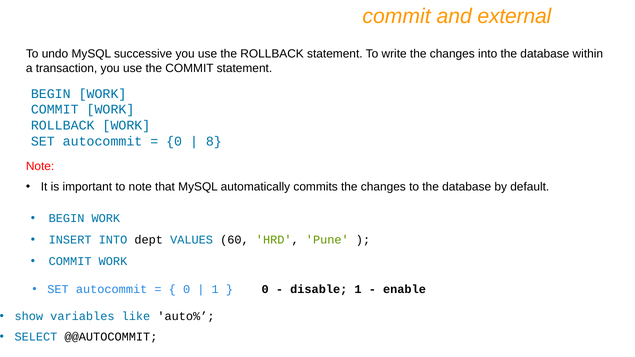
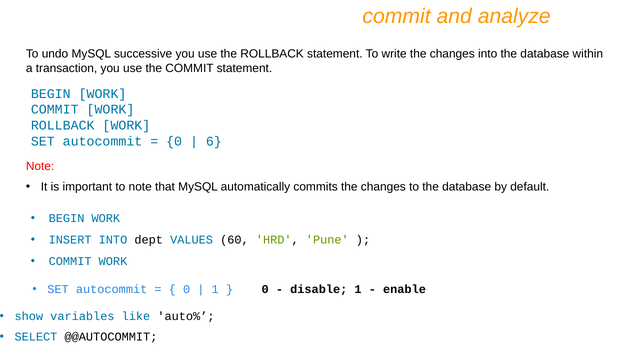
external: external -> analyze
8: 8 -> 6
